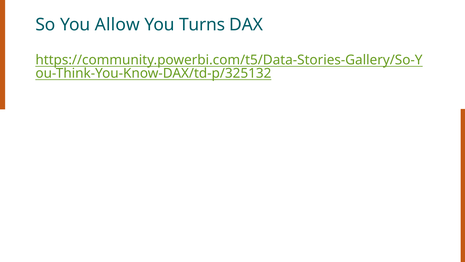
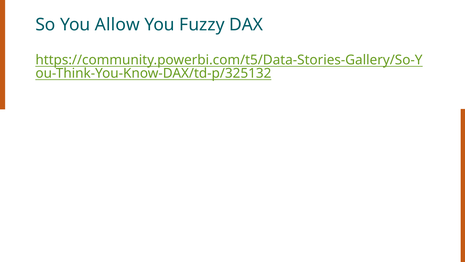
Turns: Turns -> Fuzzy
